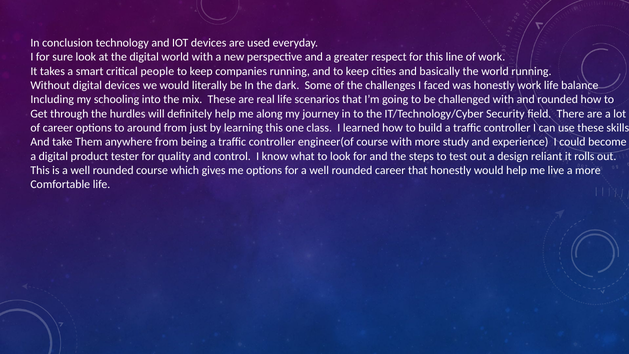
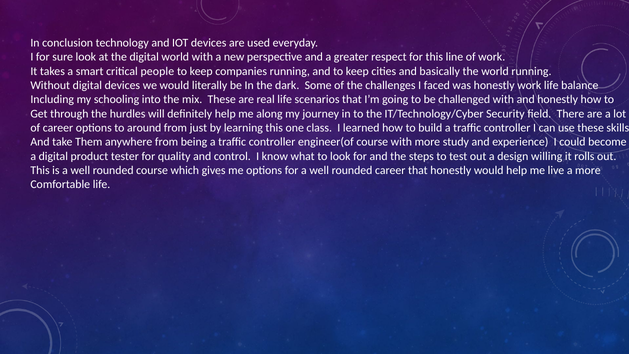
and rounded: rounded -> honestly
reliant: reliant -> willing
